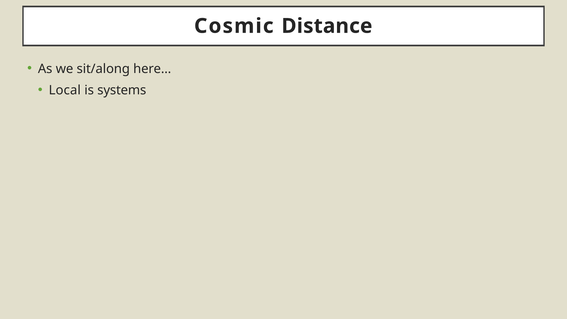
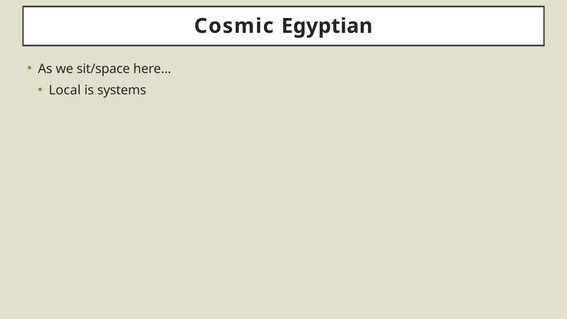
Distance: Distance -> Egyptian
sit/along: sit/along -> sit/space
